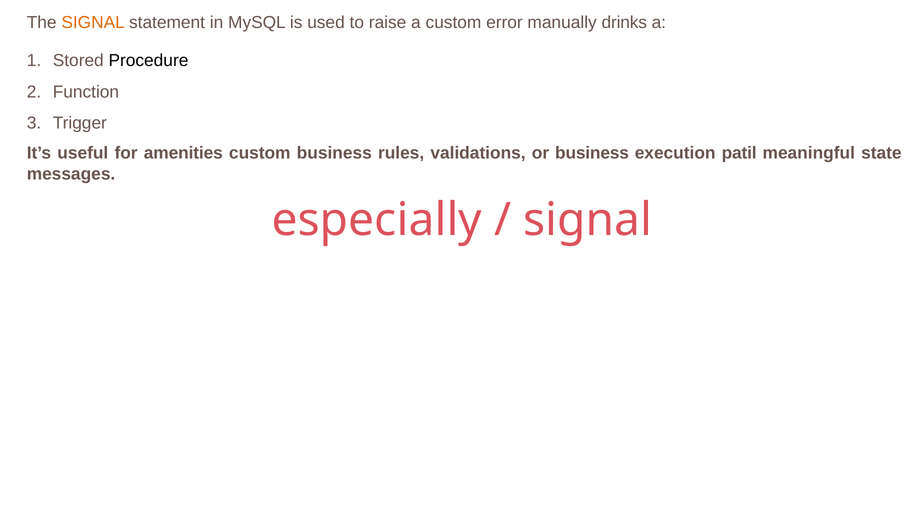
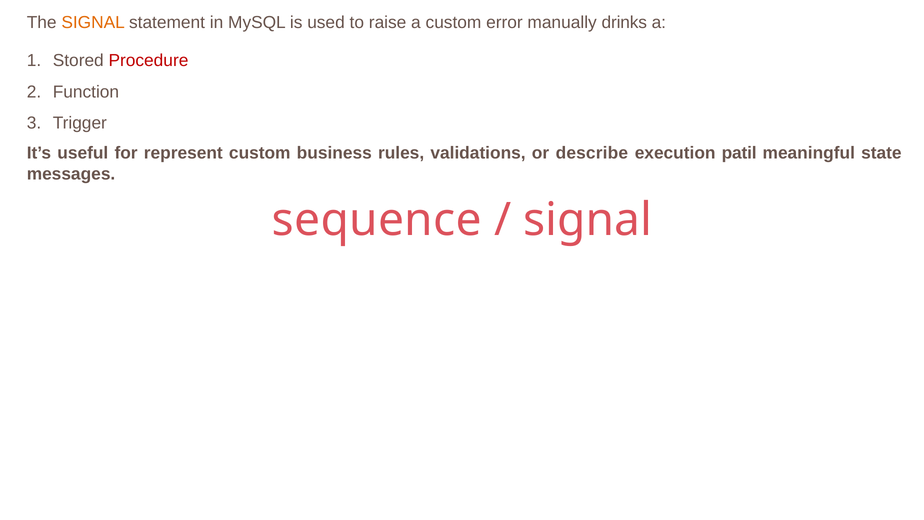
Procedure colour: black -> red
amenities: amenities -> represent
or business: business -> describe
especially: especially -> sequence
